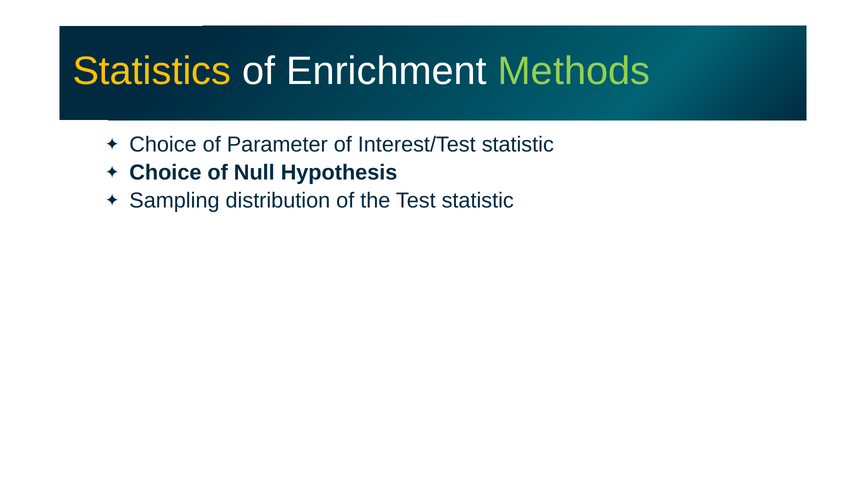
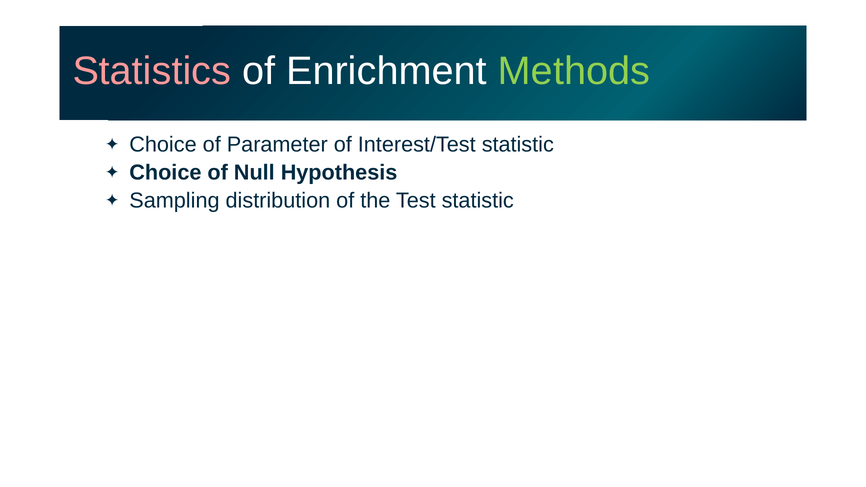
Statistics colour: yellow -> pink
